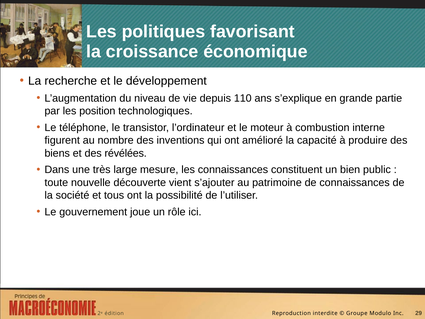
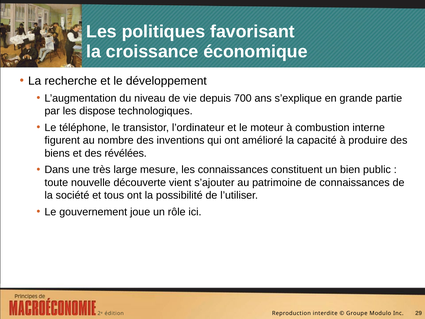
110: 110 -> 700
position: position -> dispose
